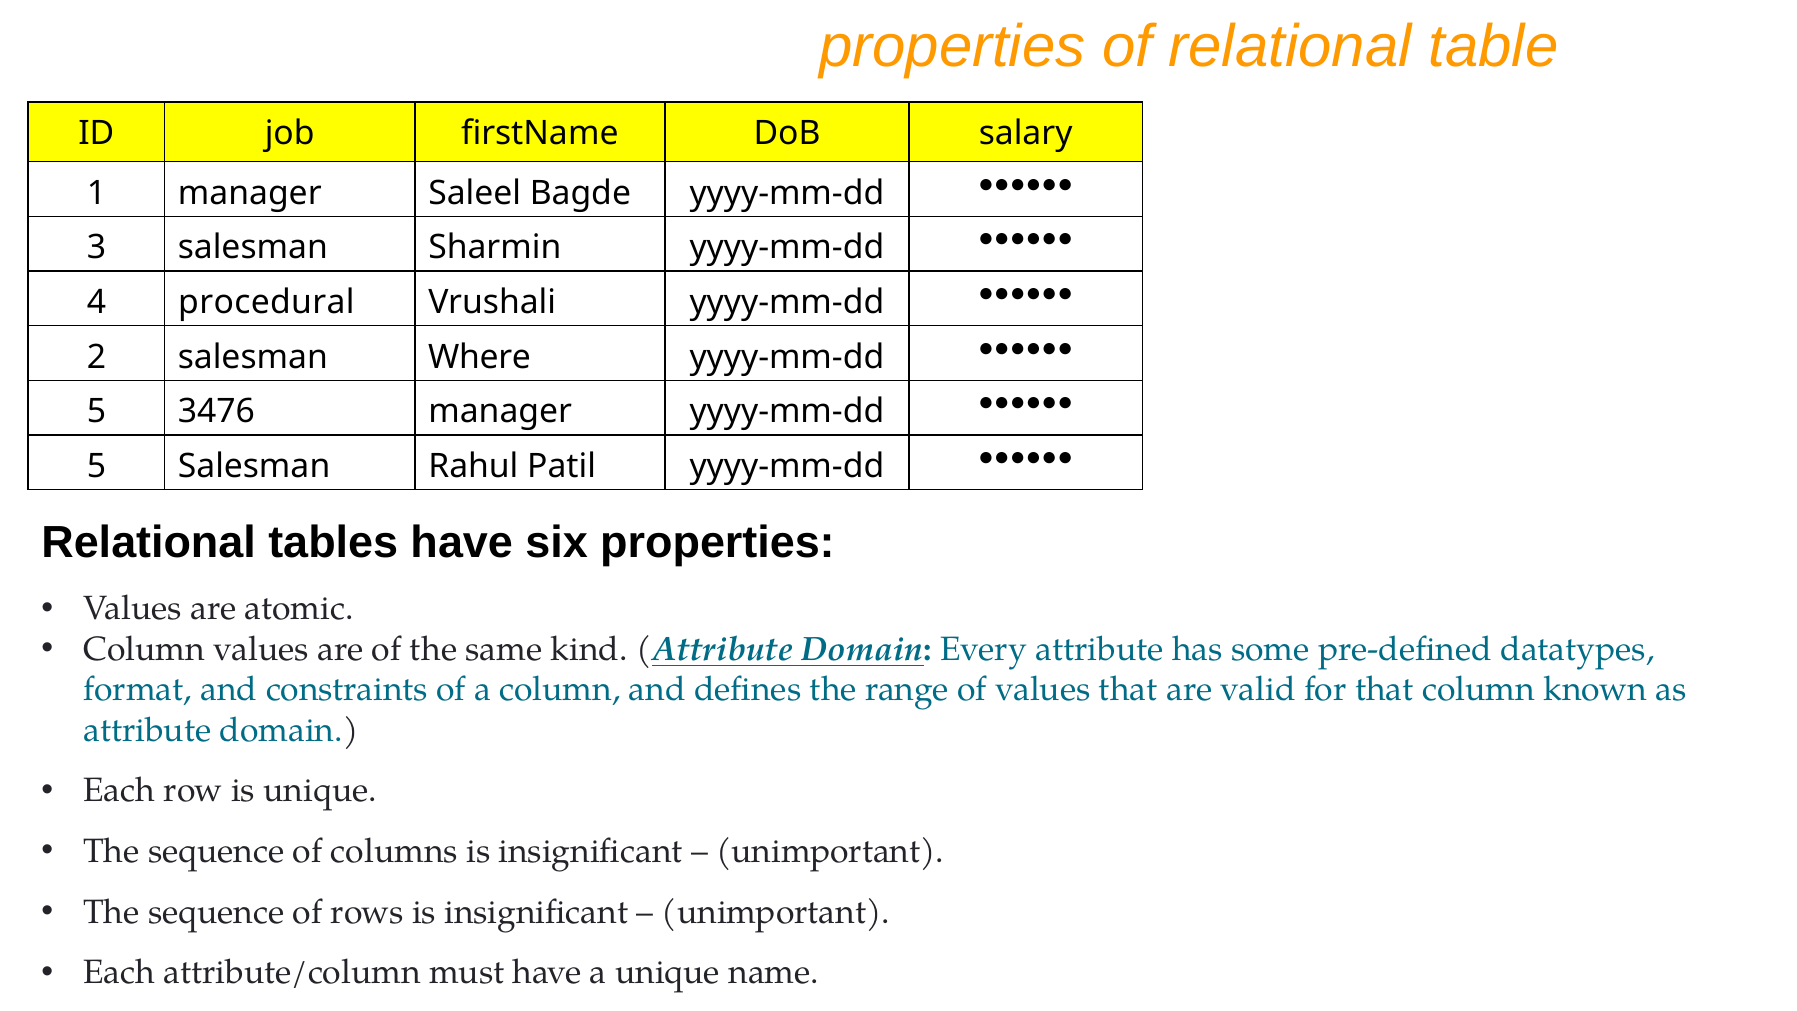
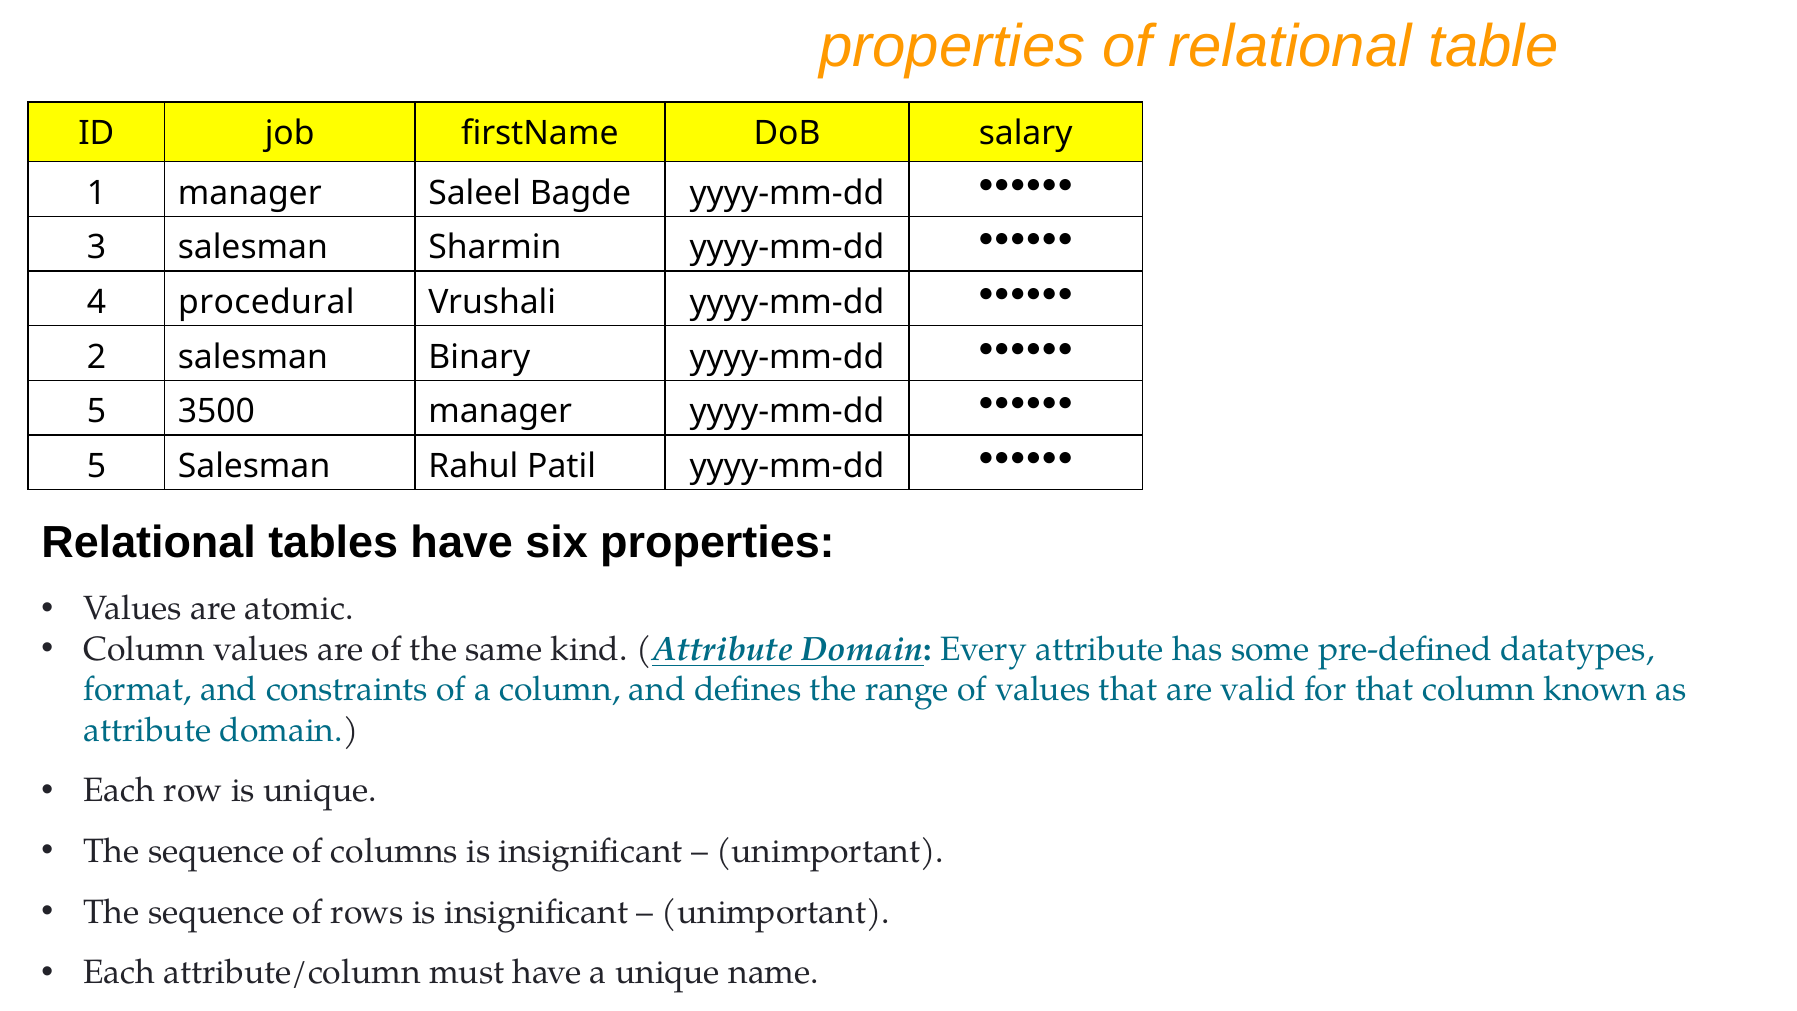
Where: Where -> Binary
3476: 3476 -> 3500
